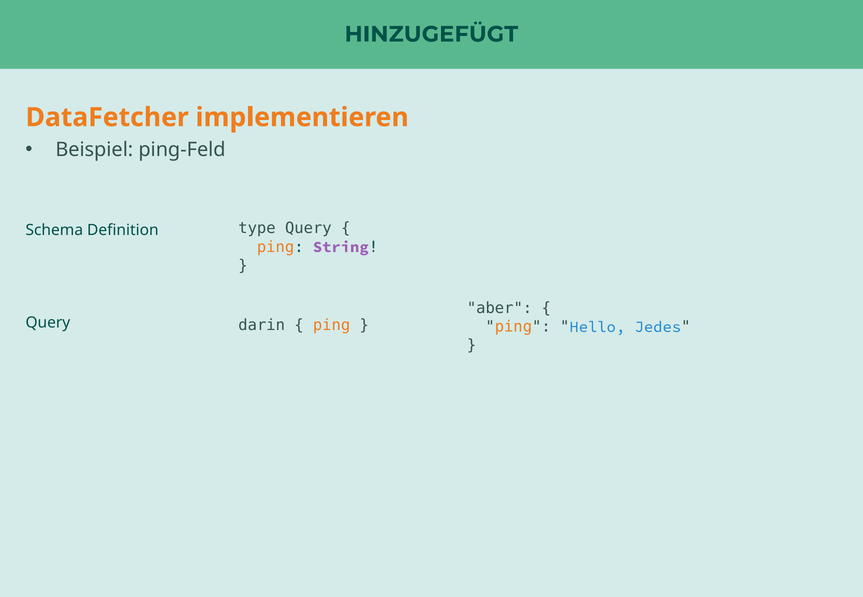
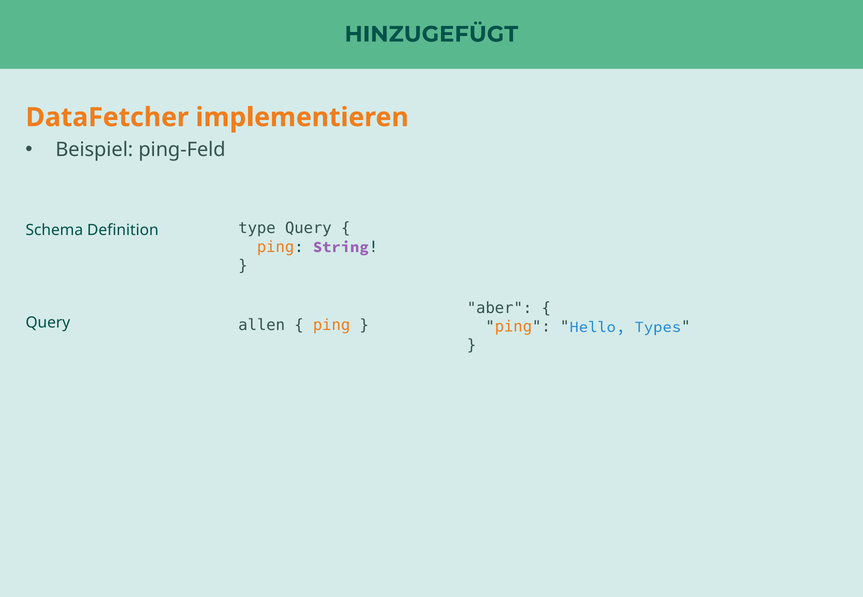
darin: darin -> allen
Jedes: Jedes -> Types
